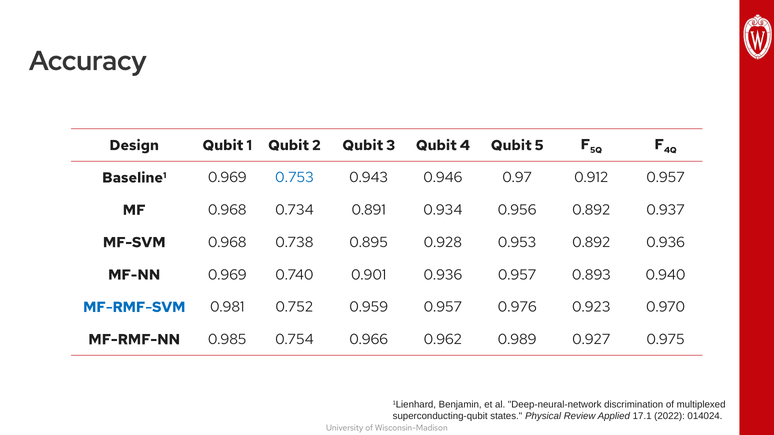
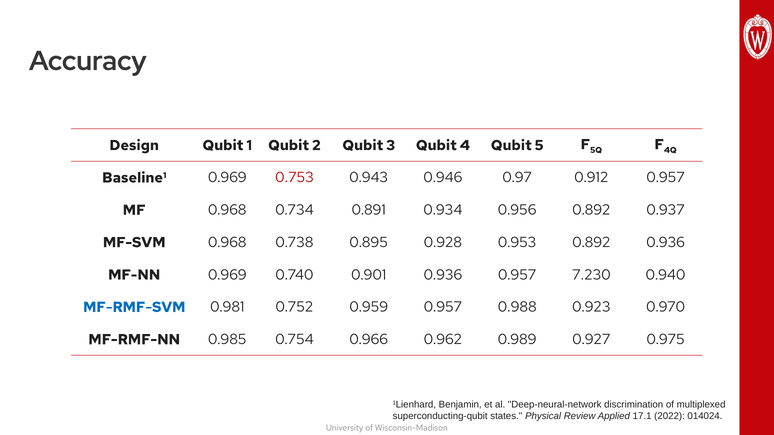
0.753 colour: blue -> red
0.893: 0.893 -> 7.230
0.976: 0.976 -> 0.988
